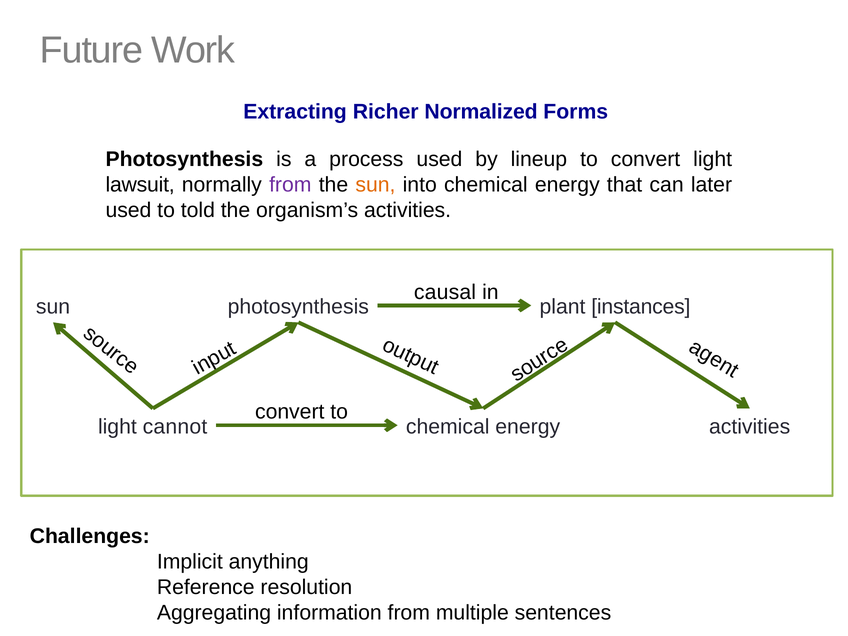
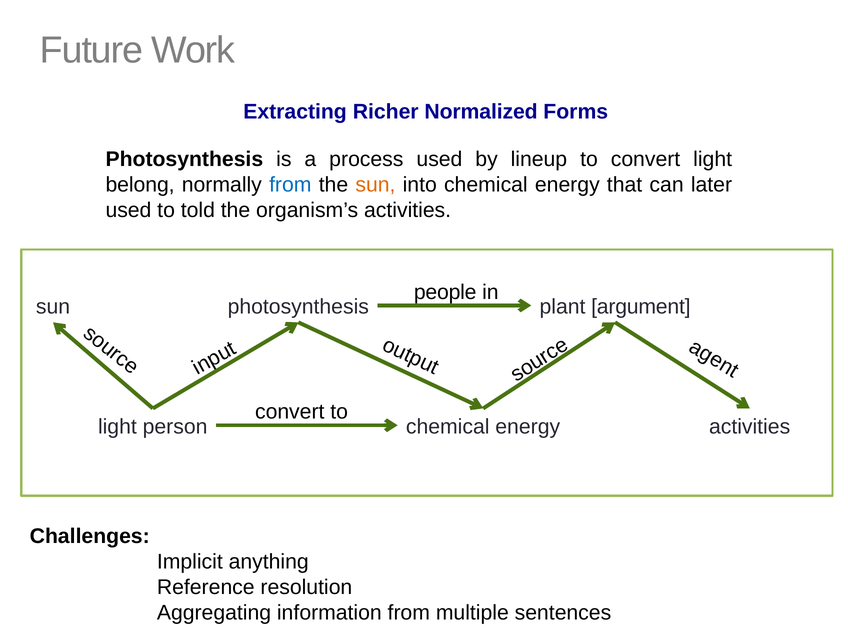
lawsuit: lawsuit -> belong
from at (290, 185) colour: purple -> blue
causal: causal -> people
instances: instances -> argument
cannot: cannot -> person
